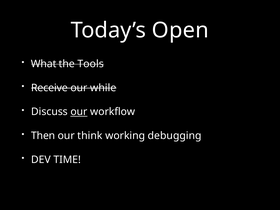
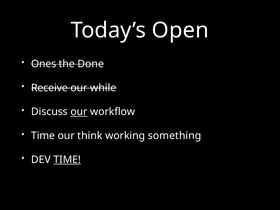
What: What -> Ones
Tools: Tools -> Done
Then at (43, 136): Then -> Time
debugging: debugging -> something
TIME at (67, 160) underline: none -> present
